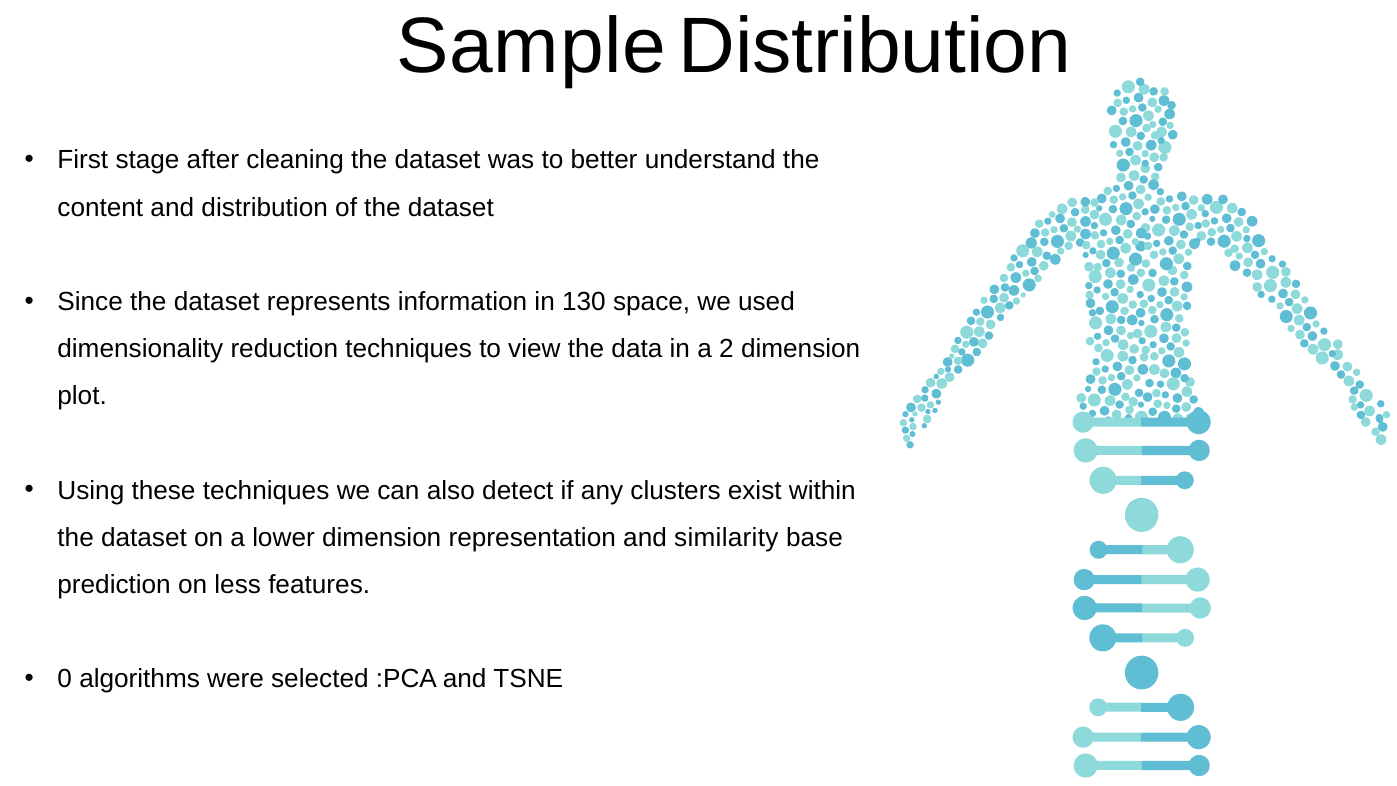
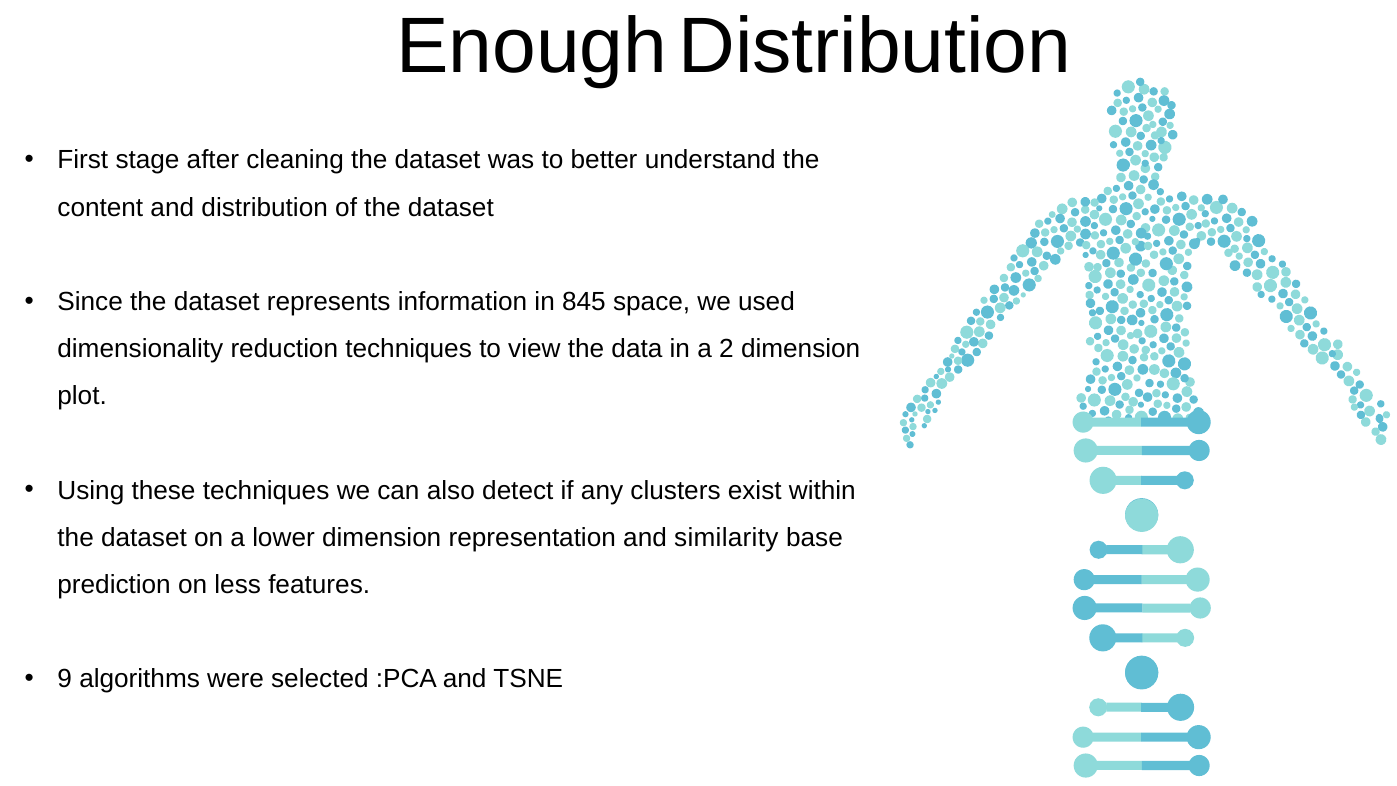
Sample: Sample -> Enough
130: 130 -> 845
0: 0 -> 9
